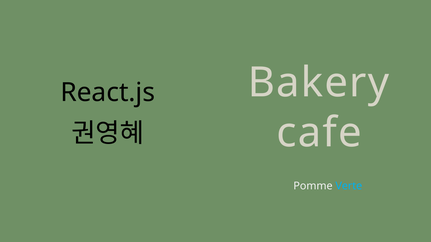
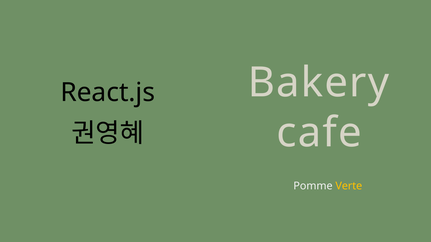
Verte colour: light blue -> yellow
